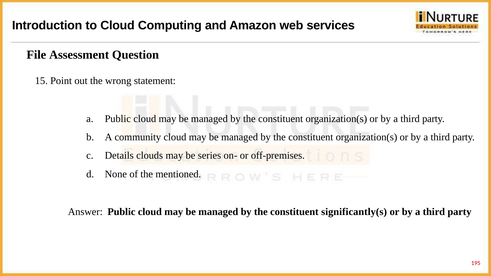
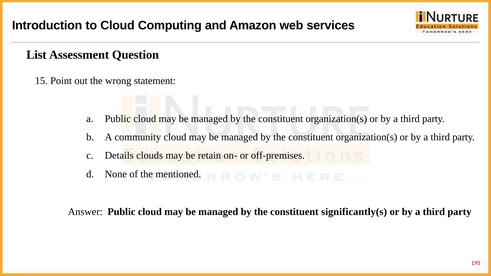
File: File -> List
series: series -> retain
